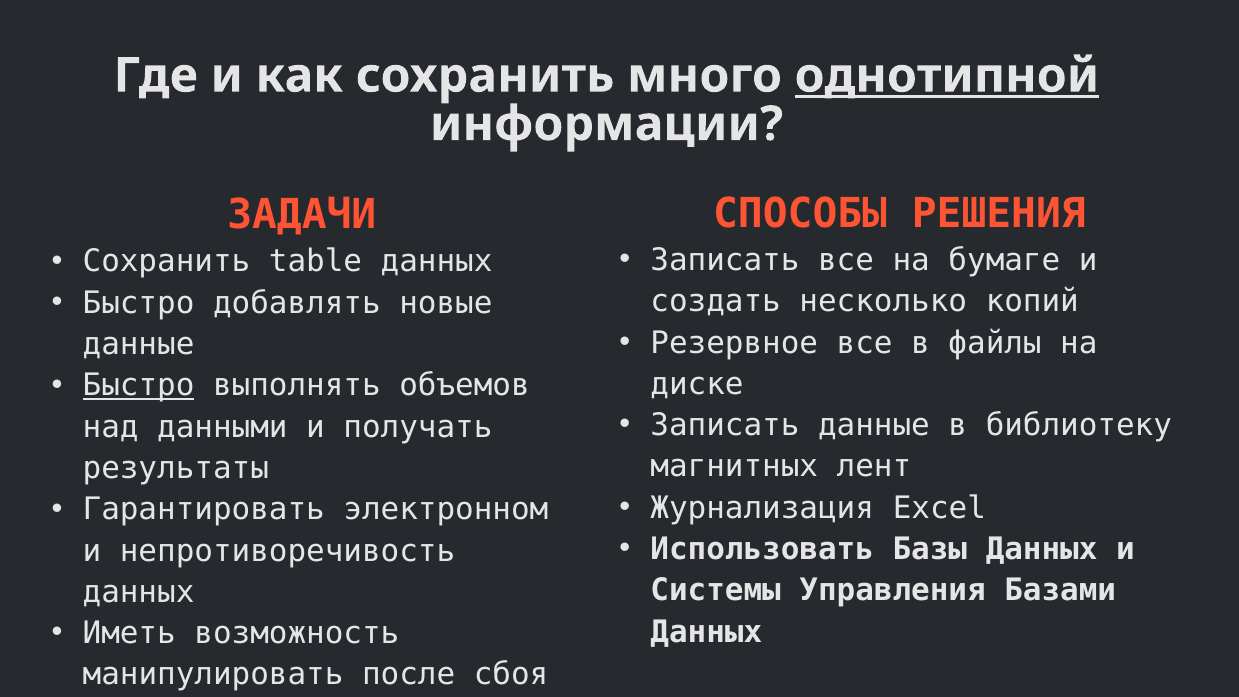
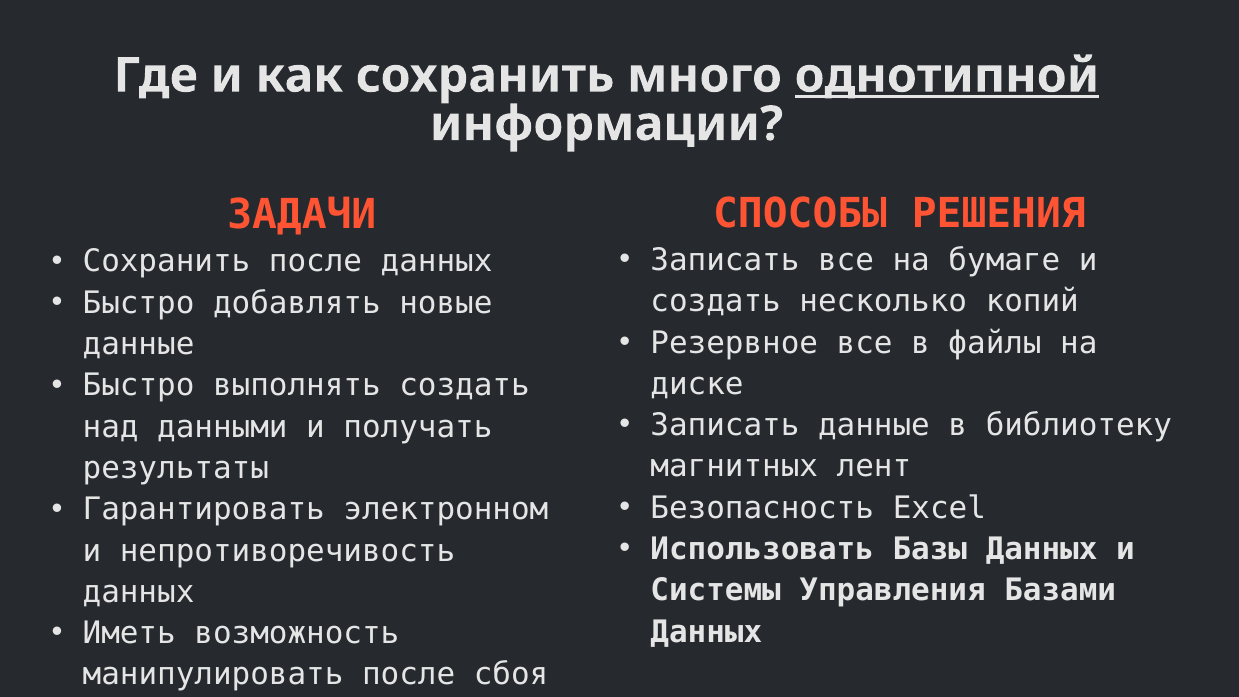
Сохранить table: table -> после
Быстро at (139, 386) underline: present -> none
выполнять объемов: объемов -> создать
Журнализация: Журнализация -> Безопасность
